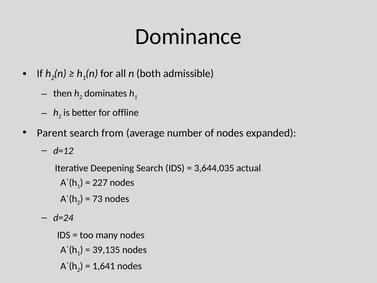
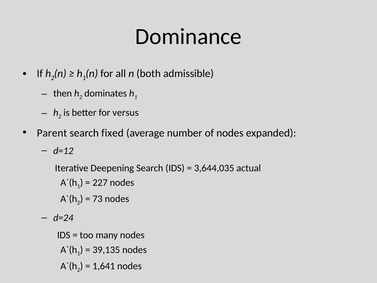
offline: offline -> versus
from: from -> fixed
